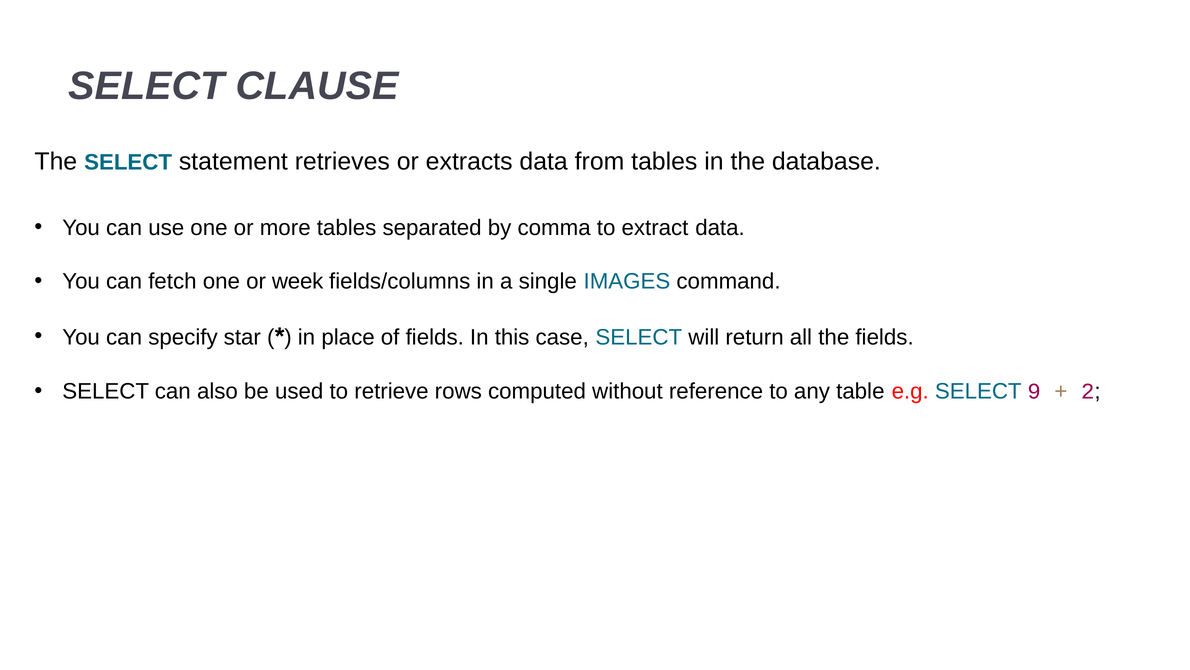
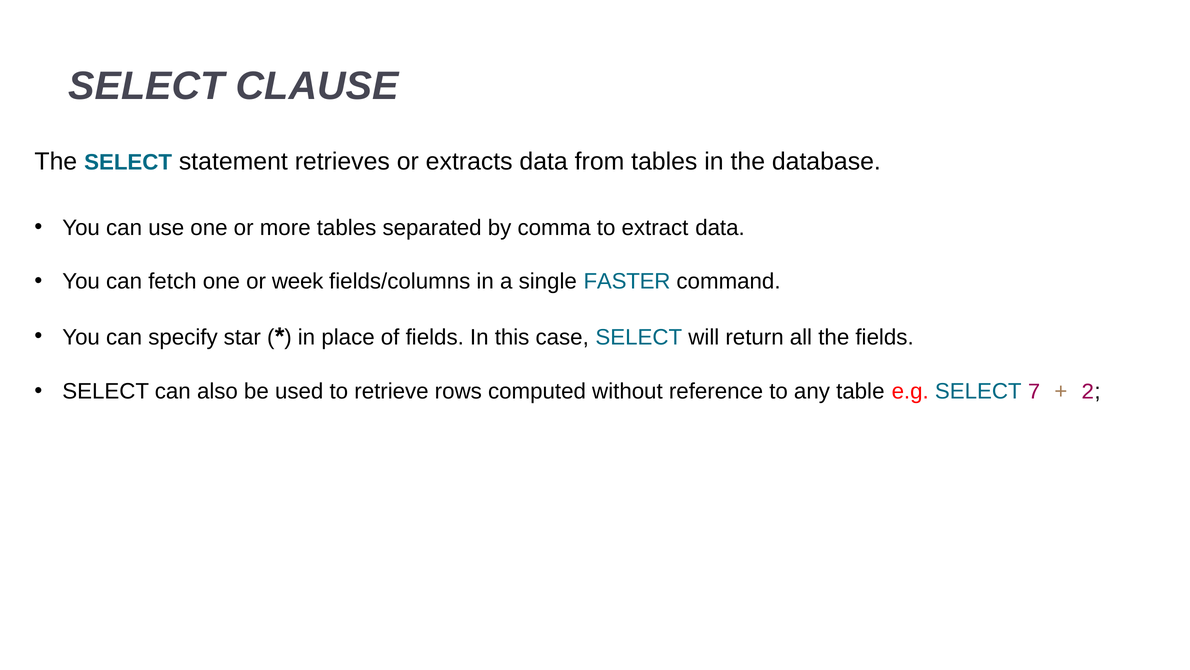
IMAGES: IMAGES -> FASTER
9: 9 -> 7
